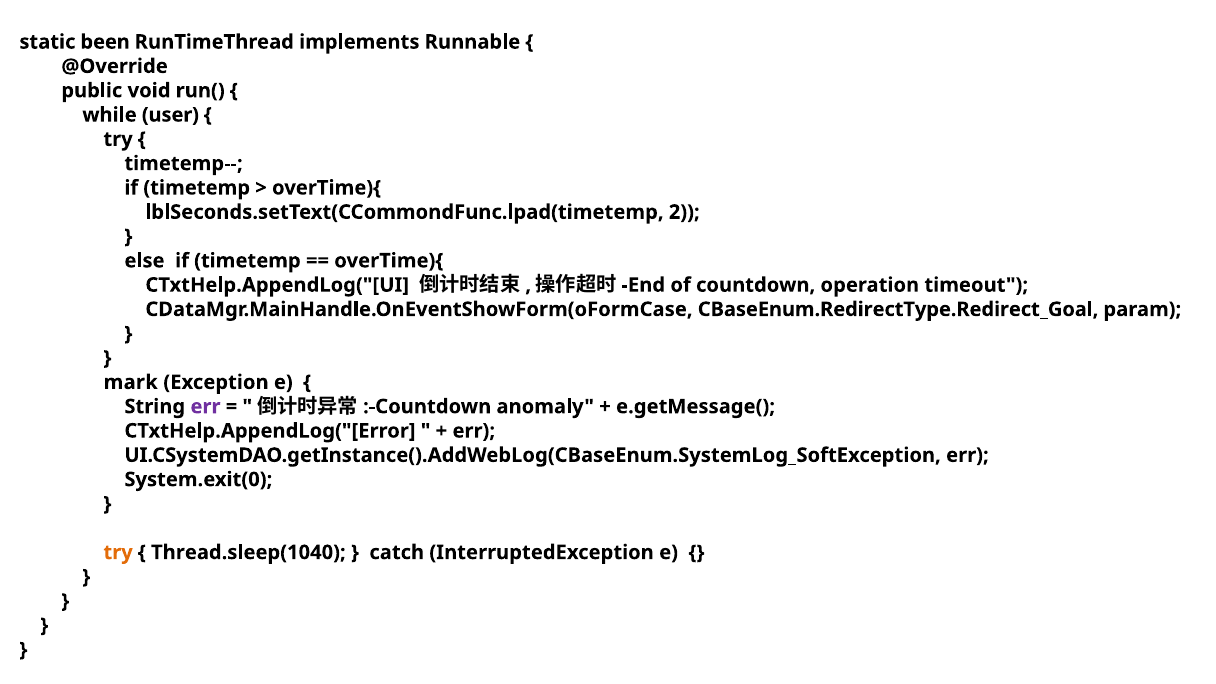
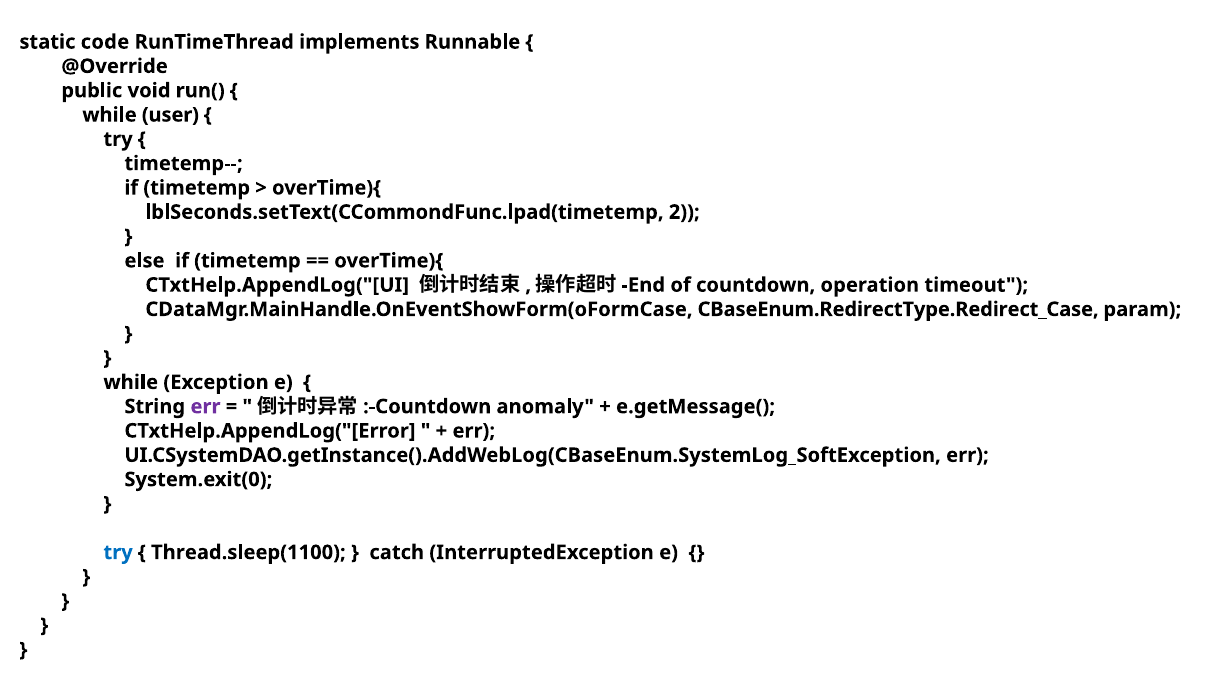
been: been -> code
CBaseEnum.RedirectType.Redirect_Goal: CBaseEnum.RedirectType.Redirect_Goal -> CBaseEnum.RedirectType.Redirect_Case
mark at (131, 382): mark -> while
try at (118, 552) colour: orange -> blue
Thread.sleep(1040: Thread.sleep(1040 -> Thread.sleep(1100
